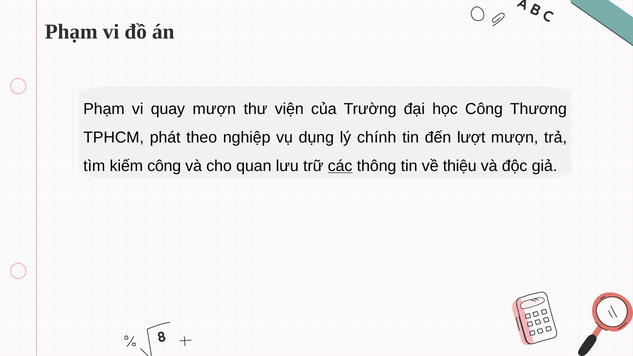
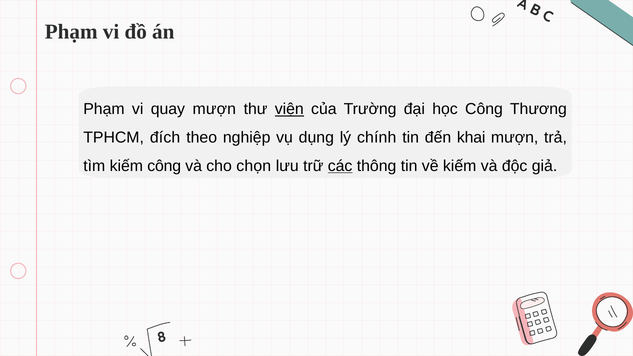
viện underline: none -> present
phát: phát -> đích
lượt: lượt -> khai
quan: quan -> chọn
về thiệu: thiệu -> kiếm
